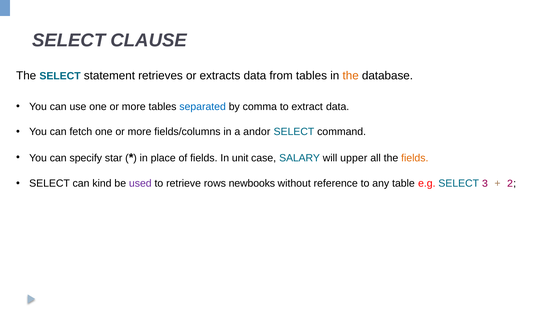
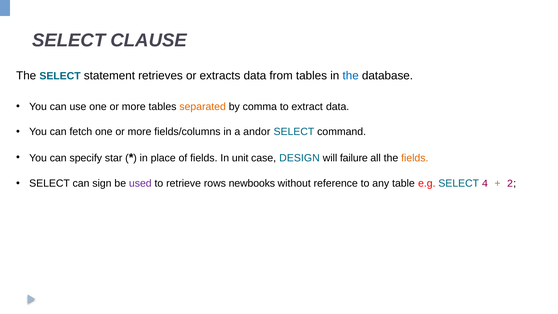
the at (351, 76) colour: orange -> blue
separated colour: blue -> orange
SALARY: SALARY -> DESIGN
upper: upper -> failure
kind: kind -> sign
3: 3 -> 4
